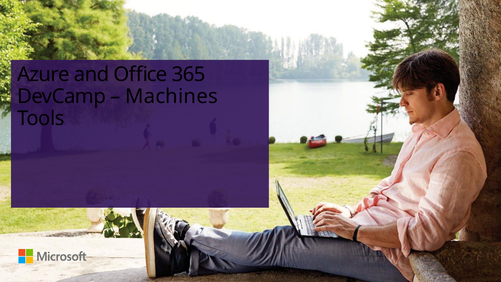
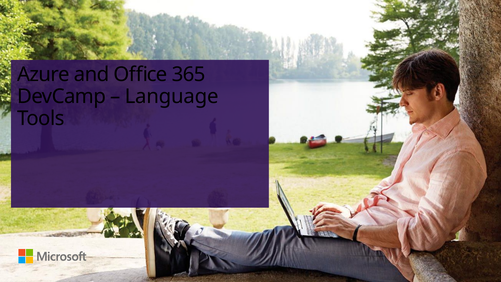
Machines: Machines -> Language
